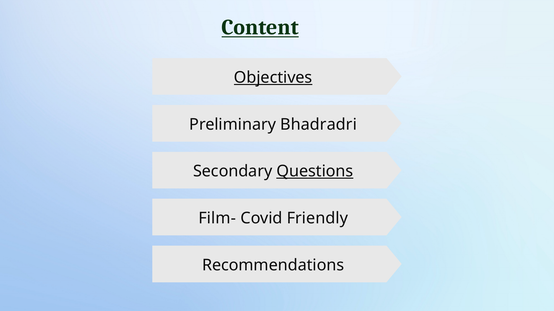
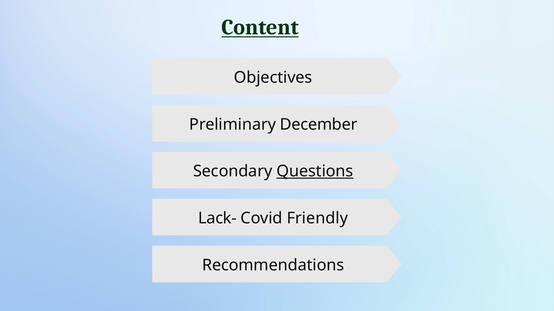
Objectives underline: present -> none
Bhadradri: Bhadradri -> December
Film-: Film- -> Lack-
